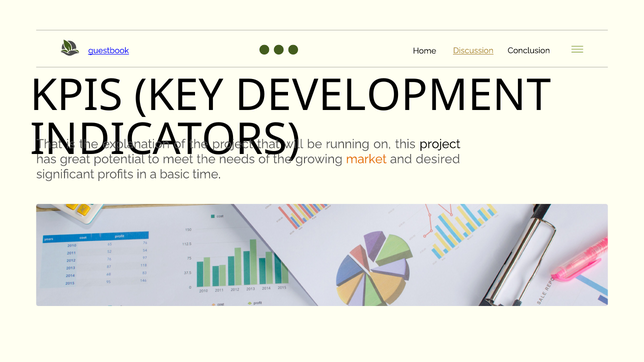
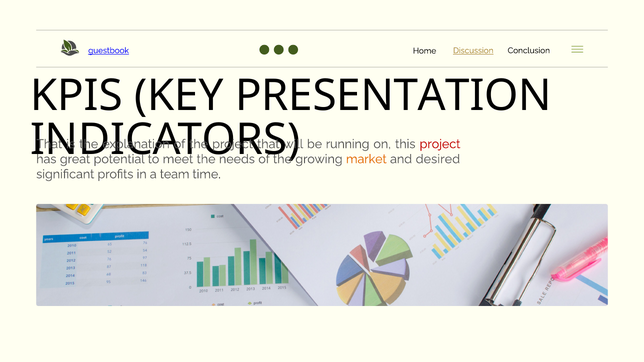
DEVELOPMENT: DEVELOPMENT -> PRESENTATION
project at (440, 144) colour: black -> red
basic: basic -> team
